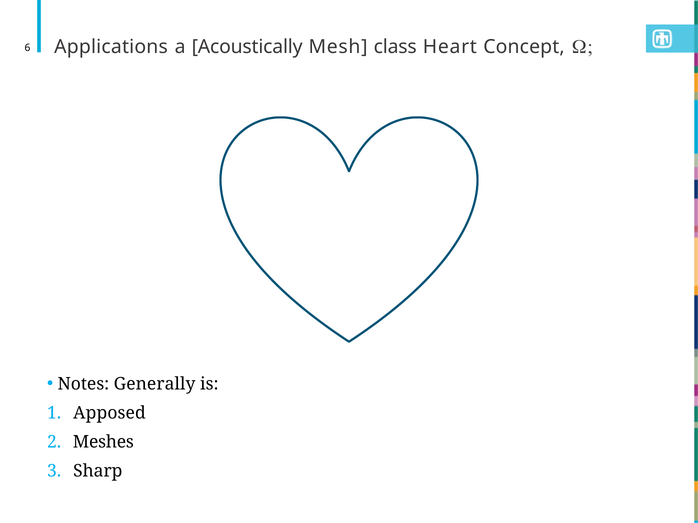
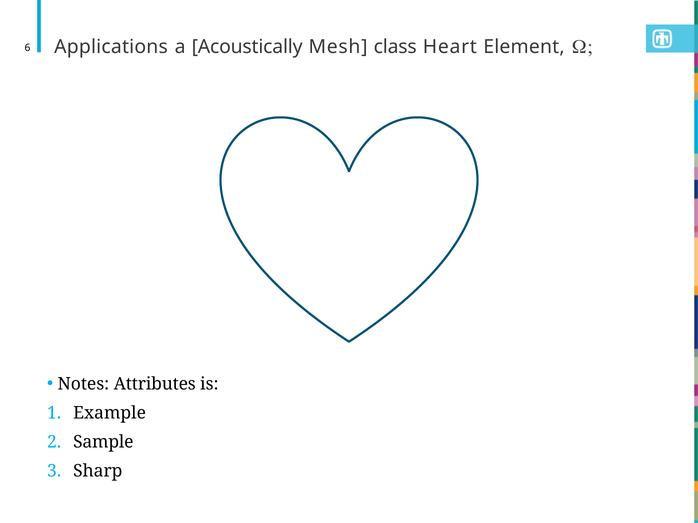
Concept: Concept -> Element
Generally: Generally -> Attributes
Apposed: Apposed -> Example
Meshes: Meshes -> Sample
